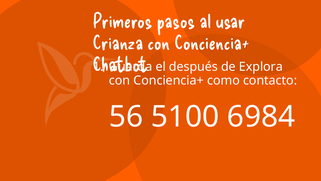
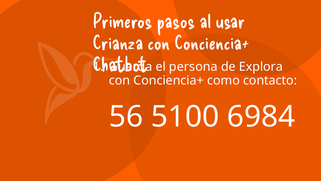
después: después -> persona
